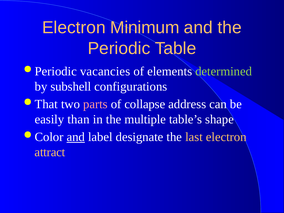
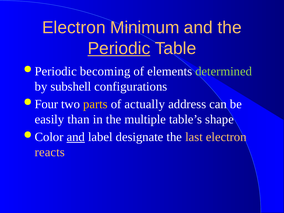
Periodic at (119, 48) underline: none -> present
vacancies: vacancies -> becoming
That: That -> Four
parts colour: pink -> yellow
collapse: collapse -> actually
attract: attract -> reacts
